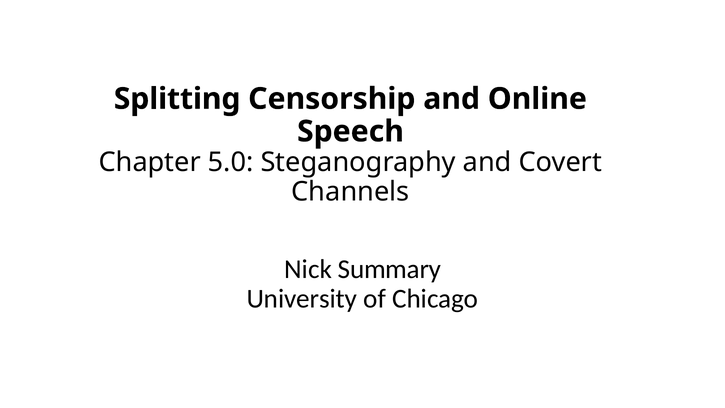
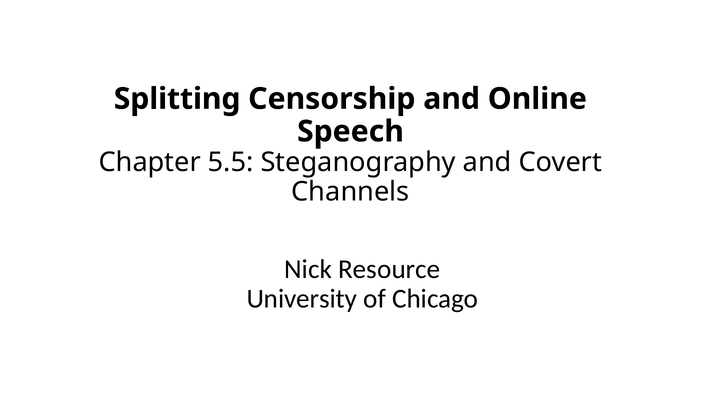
5.0: 5.0 -> 5.5
Summary: Summary -> Resource
